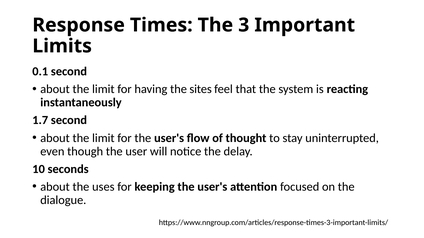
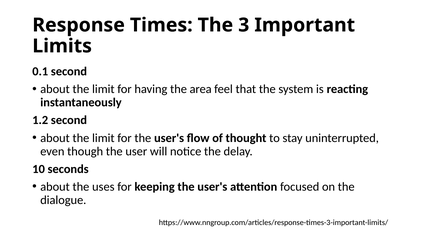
sites: sites -> area
1.7: 1.7 -> 1.2
